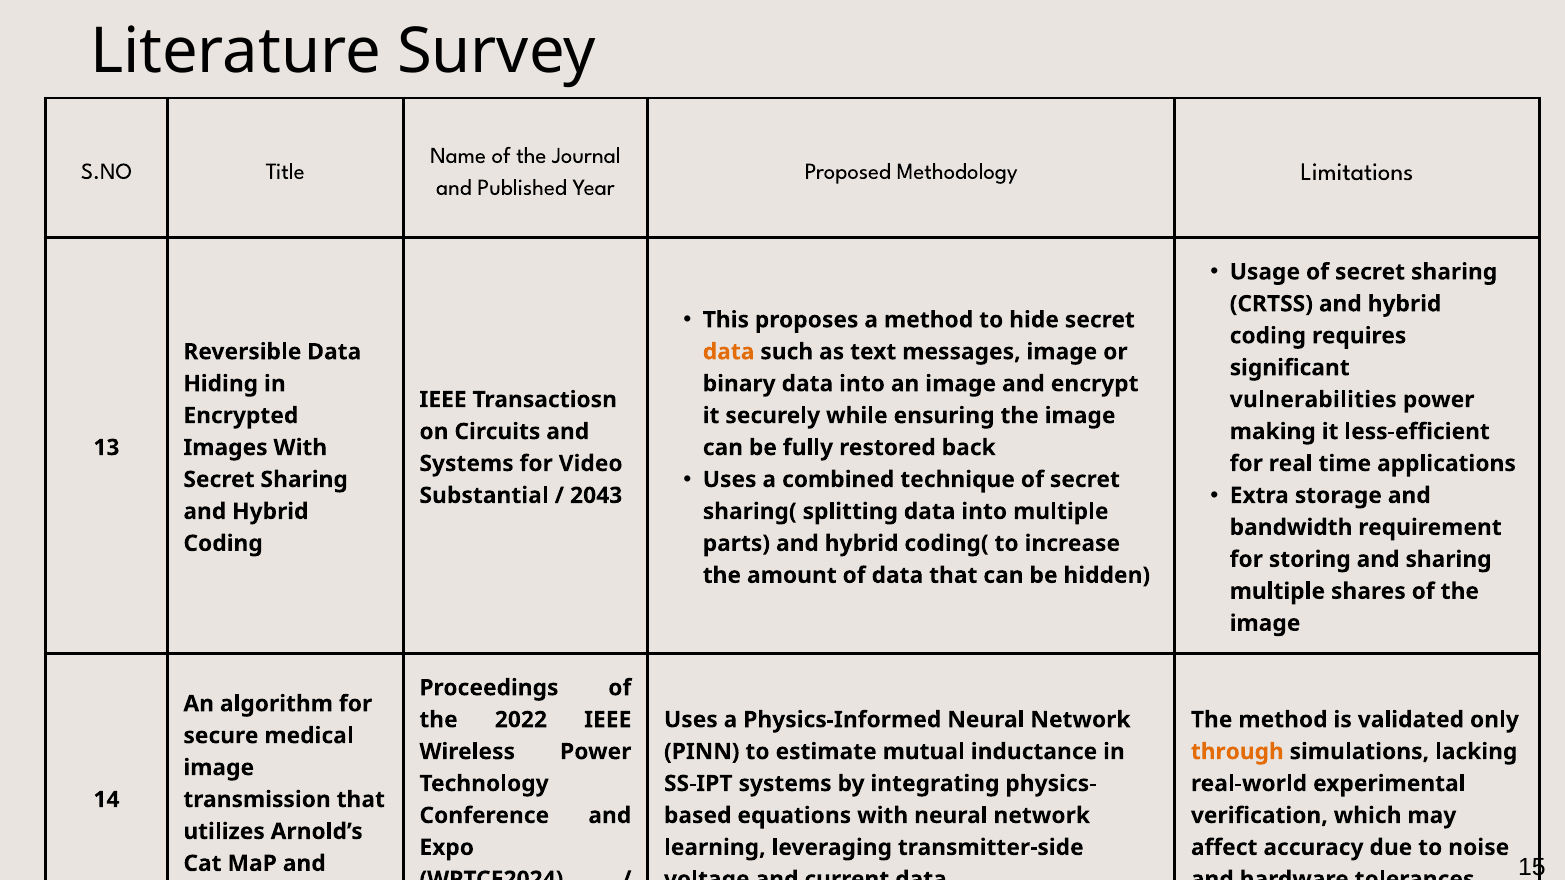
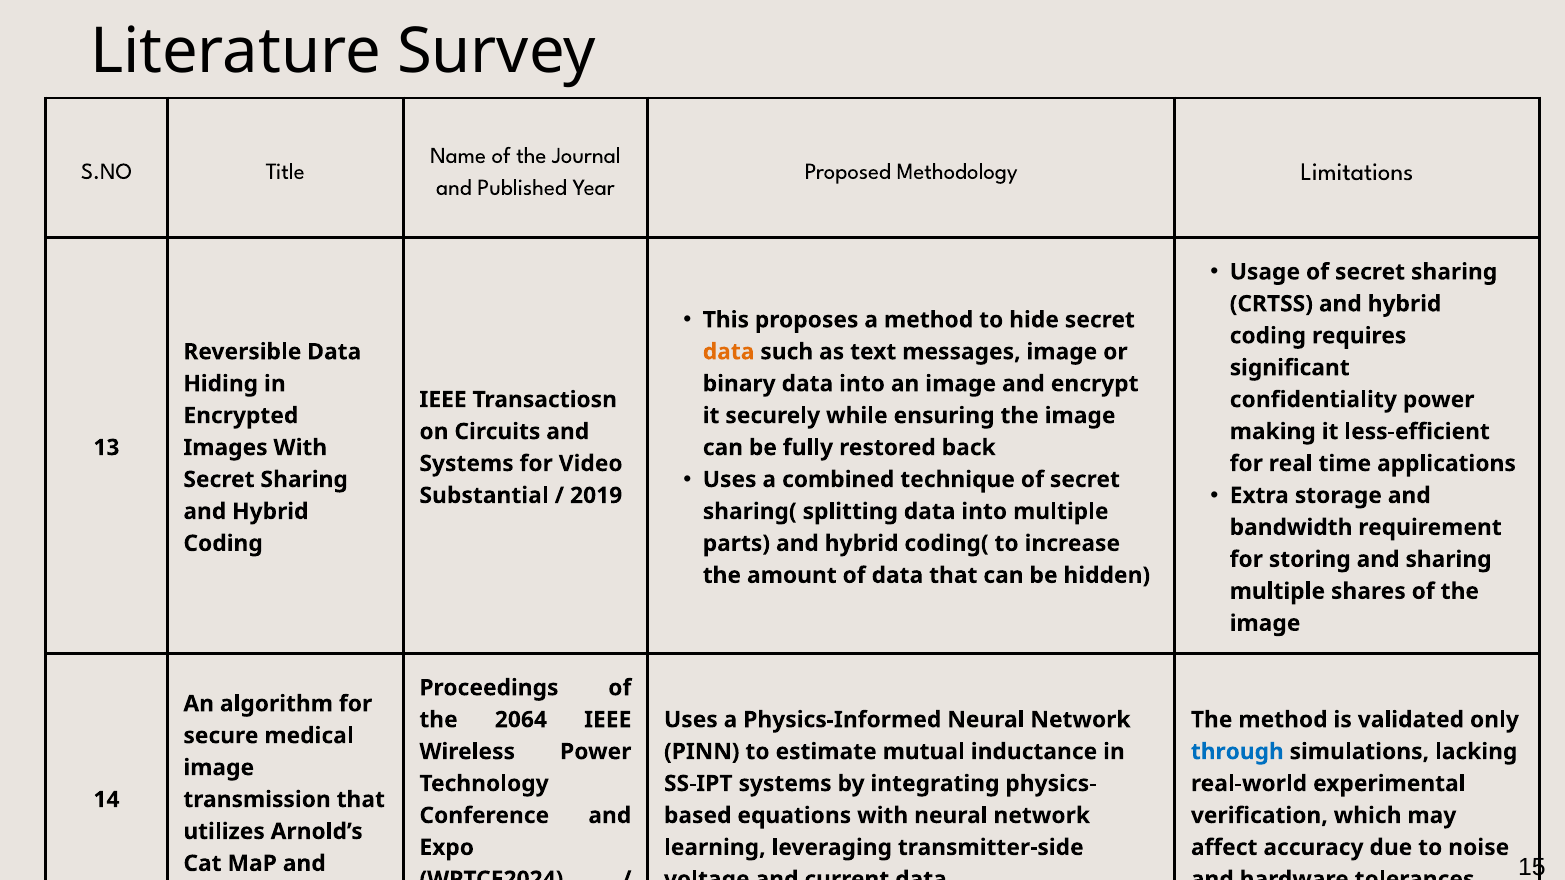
vulnerabilities: vulnerabilities -> confidentiality
2043: 2043 -> 2019
2022: 2022 -> 2064
through colour: orange -> blue
